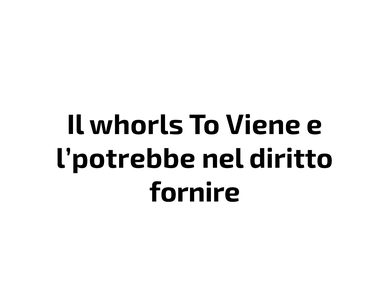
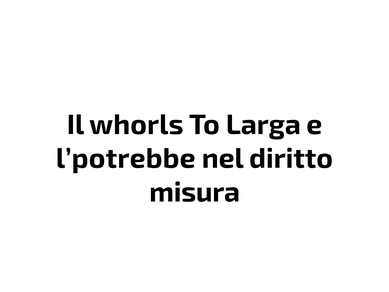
Viene: Viene -> Larga
fornire: fornire -> misura
